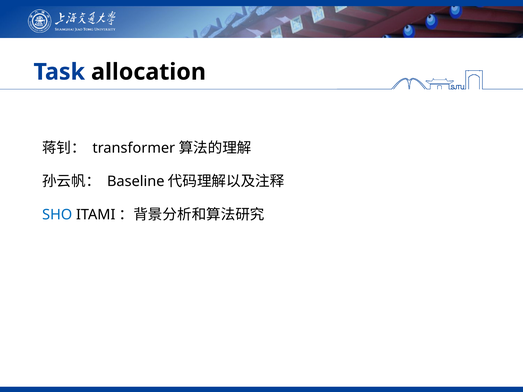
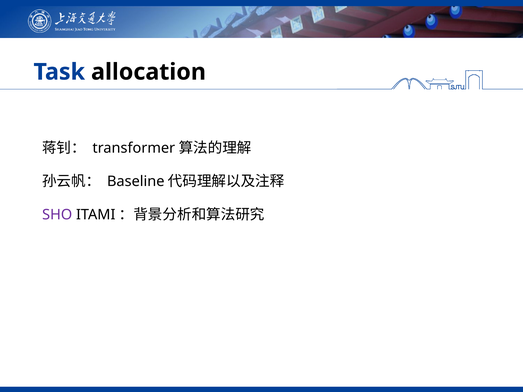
SHO colour: blue -> purple
